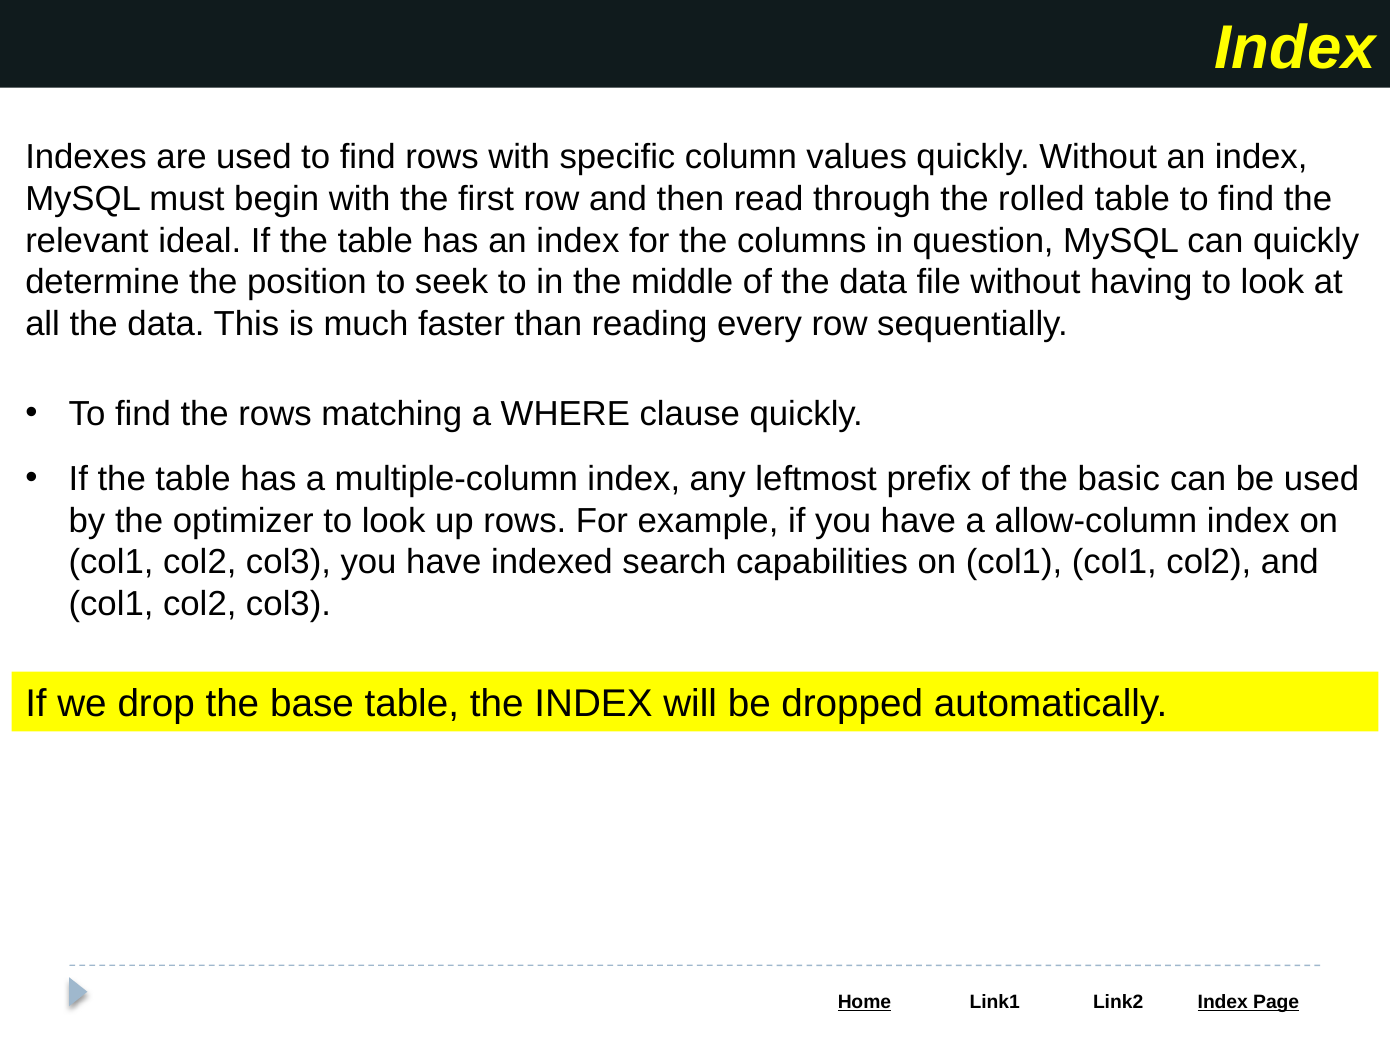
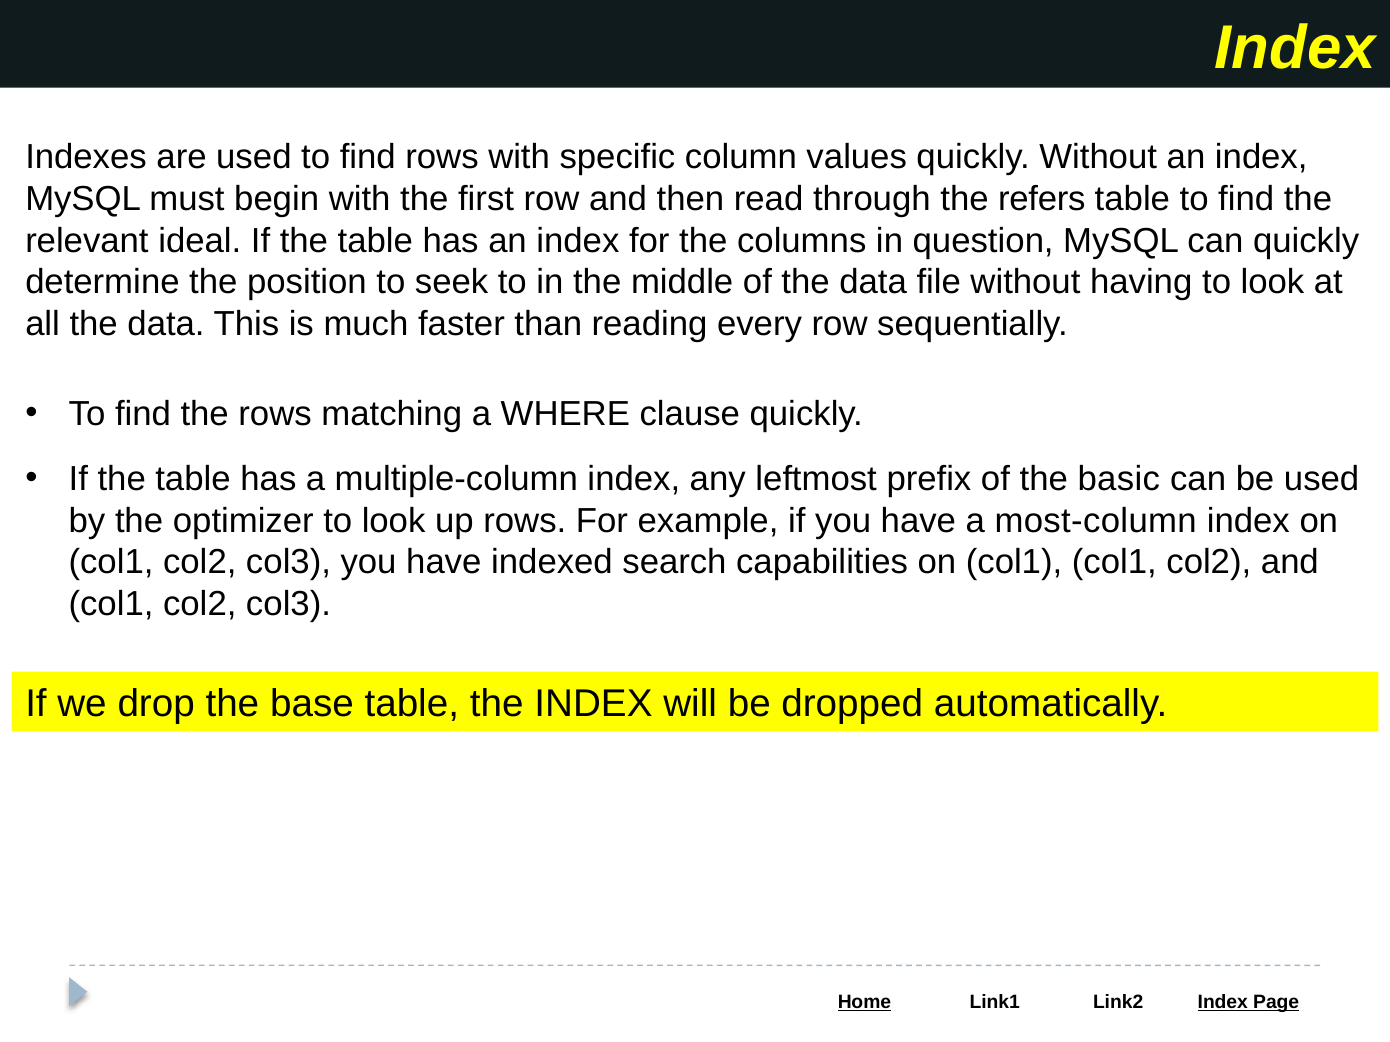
rolled: rolled -> refers
allow-column: allow-column -> most-column
